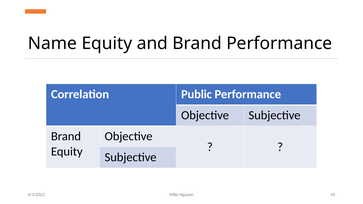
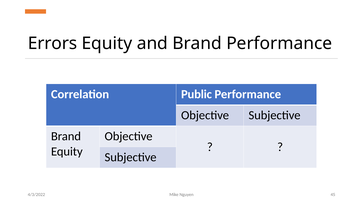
Name: Name -> Errors
